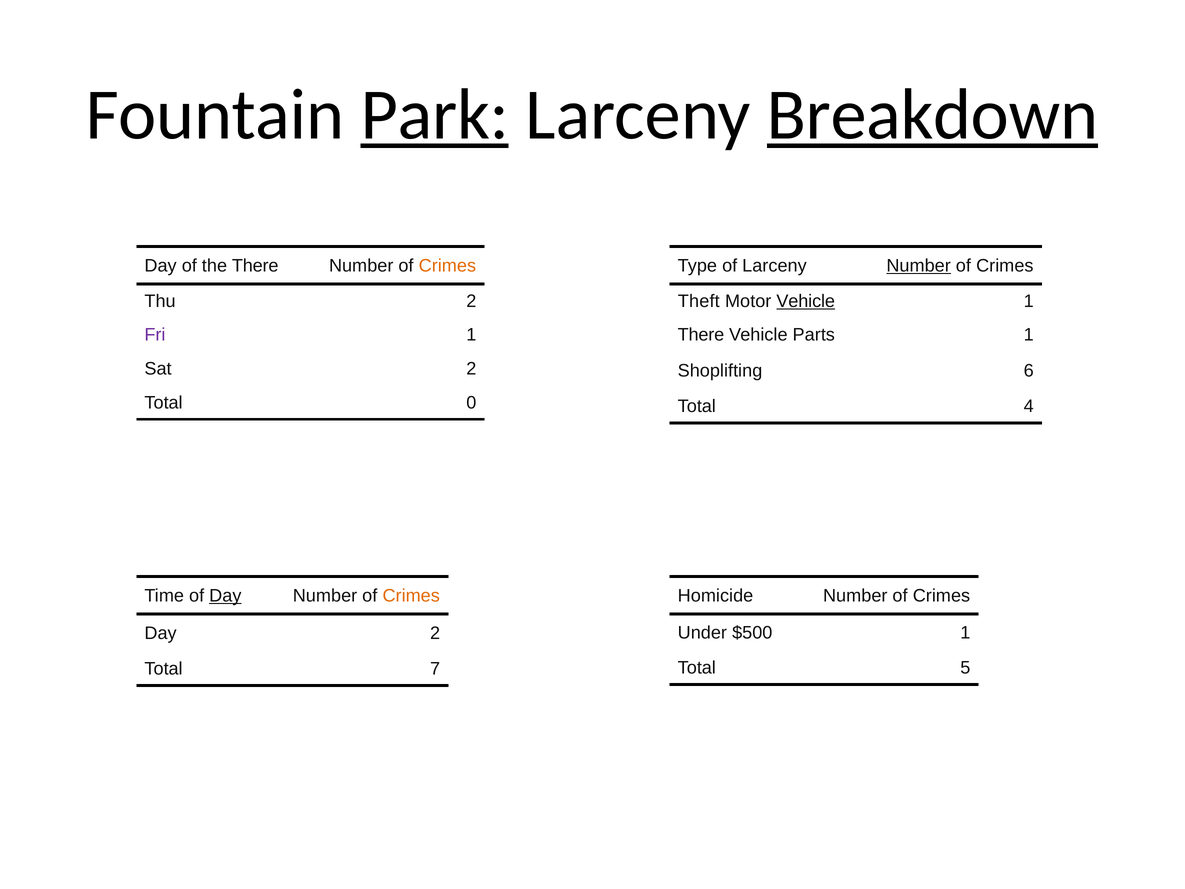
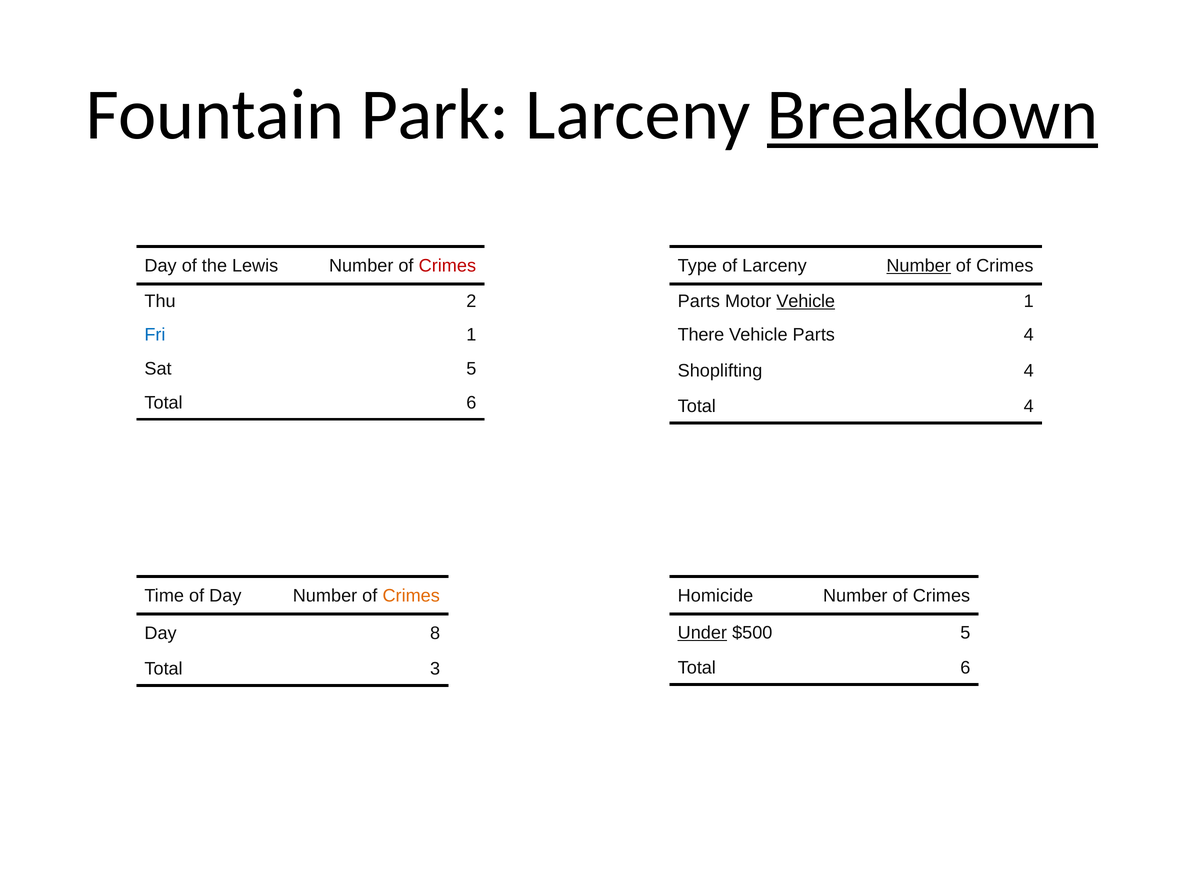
Park underline: present -> none
the There: There -> Lewis
Crimes at (447, 265) colour: orange -> red
Theft at (699, 301): Theft -> Parts
Fri colour: purple -> blue
Parts 1: 1 -> 4
Sat 2: 2 -> 5
Shoplifting 6: 6 -> 4
0 at (471, 403): 0 -> 6
Day at (225, 596) underline: present -> none
Under underline: none -> present
$500 1: 1 -> 5
Day 2: 2 -> 8
5 at (965, 668): 5 -> 6
7: 7 -> 3
